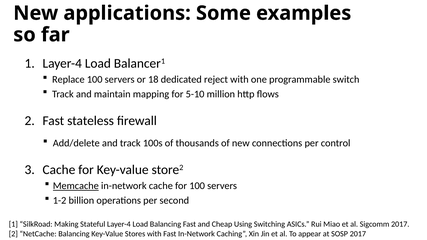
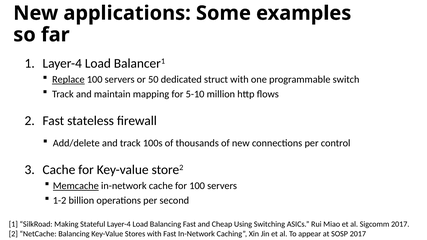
Replace underline: none -> present
18: 18 -> 50
reject: reject -> struct
